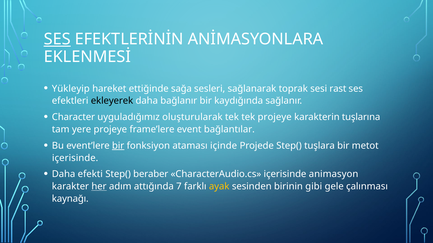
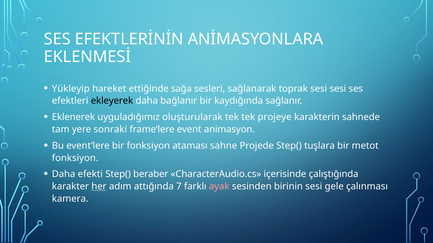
SES at (57, 39) underline: present -> none
sesi rast: rast -> sesi
Character: Character -> Eklenerek
tuşlarına: tuşlarına -> sahnede
yere projeye: projeye -> sonraki
bağlantılar: bağlantılar -> animasyon
bir at (118, 146) underline: present -> none
içinde: içinde -> sahne
içerisinde at (75, 158): içerisinde -> fonksiyon
animasyon: animasyon -> çalıştığında
ayak colour: yellow -> pink
birinin gibi: gibi -> sesi
kaynağı: kaynağı -> kamera
